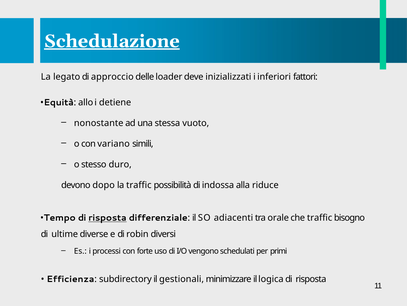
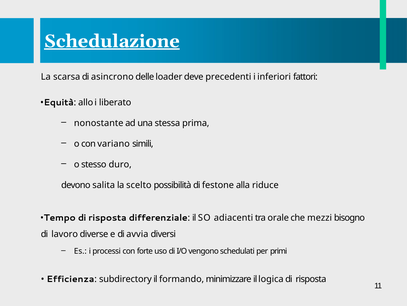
legato: legato -> scarsa
approccio: approccio -> asincrono
inizializzati: inizializzati -> precedenti
detiene: detiene -> liberato
vuoto: vuoto -> prima
dopo: dopo -> salita
la traffic: traffic -> scelto
indossa: indossa -> festone
risposta at (107, 217) underline: present -> none
che traffic: traffic -> mezzi
ultime: ultime -> lavoro
robin: robin -> avvia
gestionali: gestionali -> formando
